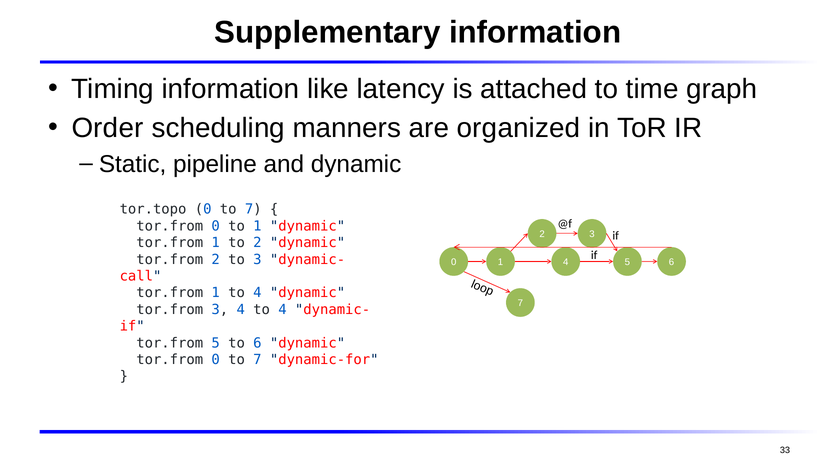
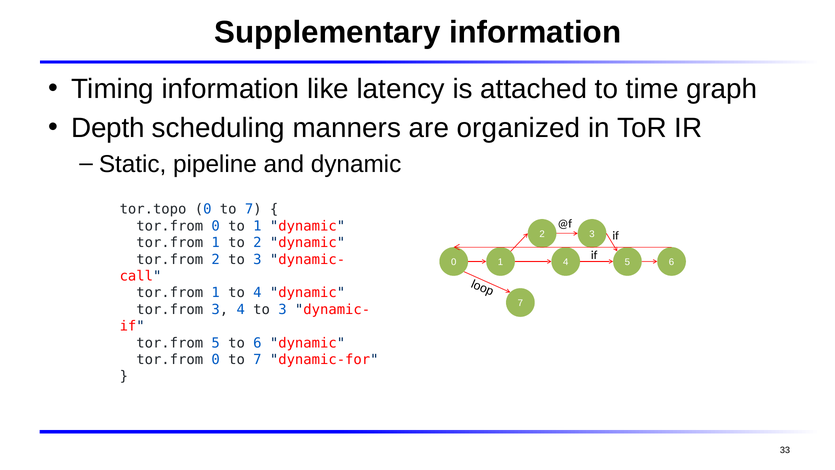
Order: Order -> Depth
4 to 4: 4 -> 3
